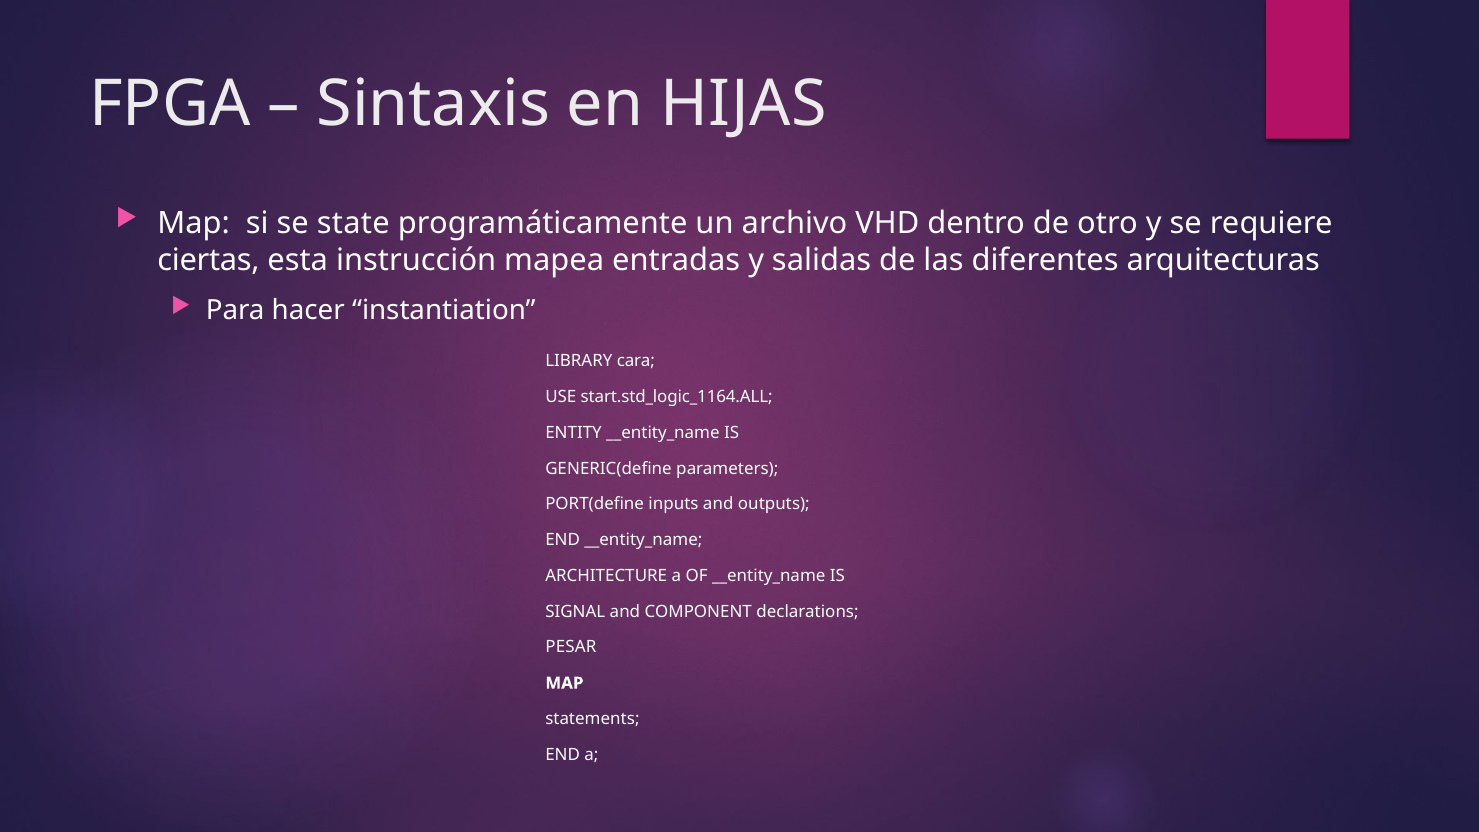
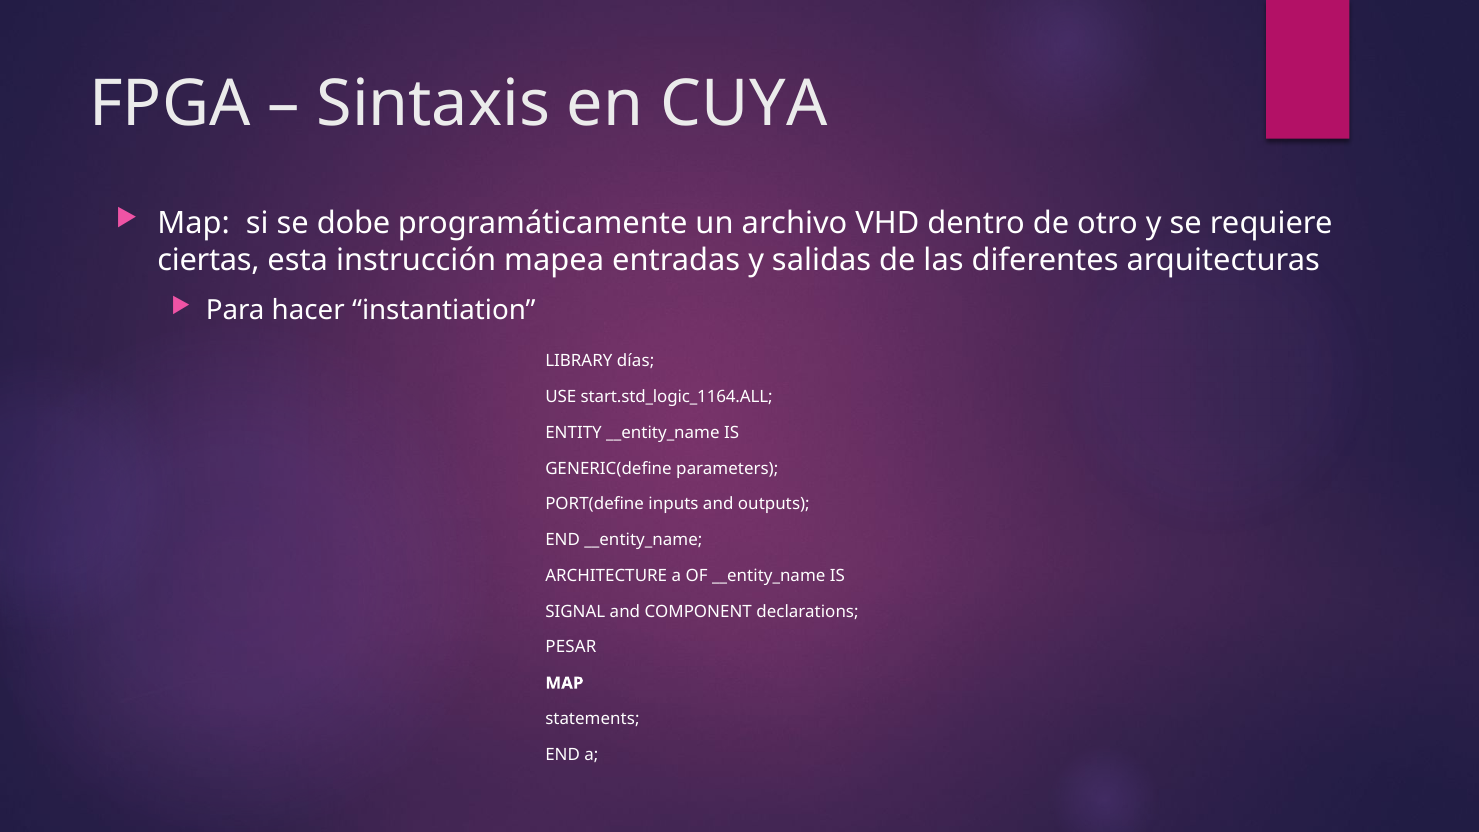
HIJAS: HIJAS -> CUYA
state: state -> dobe
cara: cara -> días
